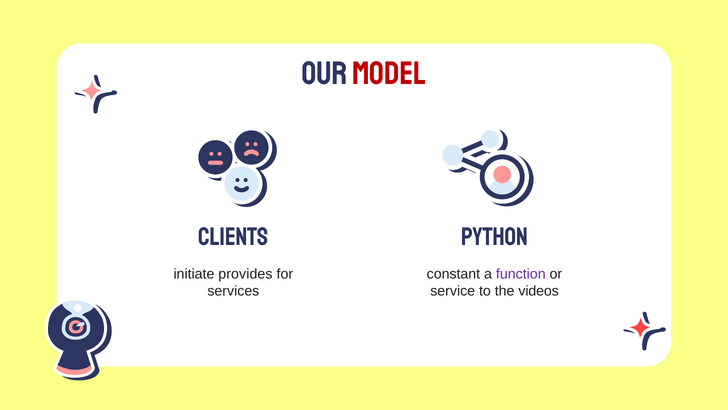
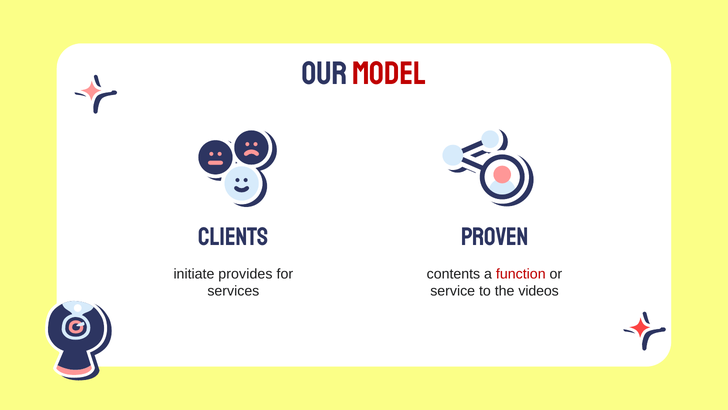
Python: Python -> Proven
constant: constant -> contents
function colour: purple -> red
